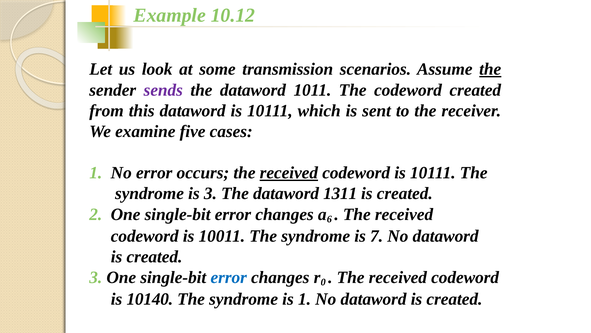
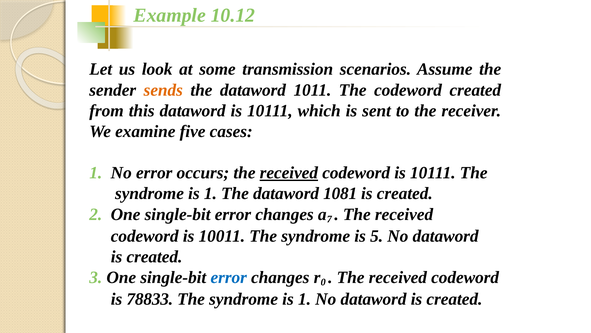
the at (490, 69) underline: present -> none
sends colour: purple -> orange
3 at (210, 193): 3 -> 1
1311: 1311 -> 1081
6: 6 -> 7
7: 7 -> 5
10140: 10140 -> 78833
